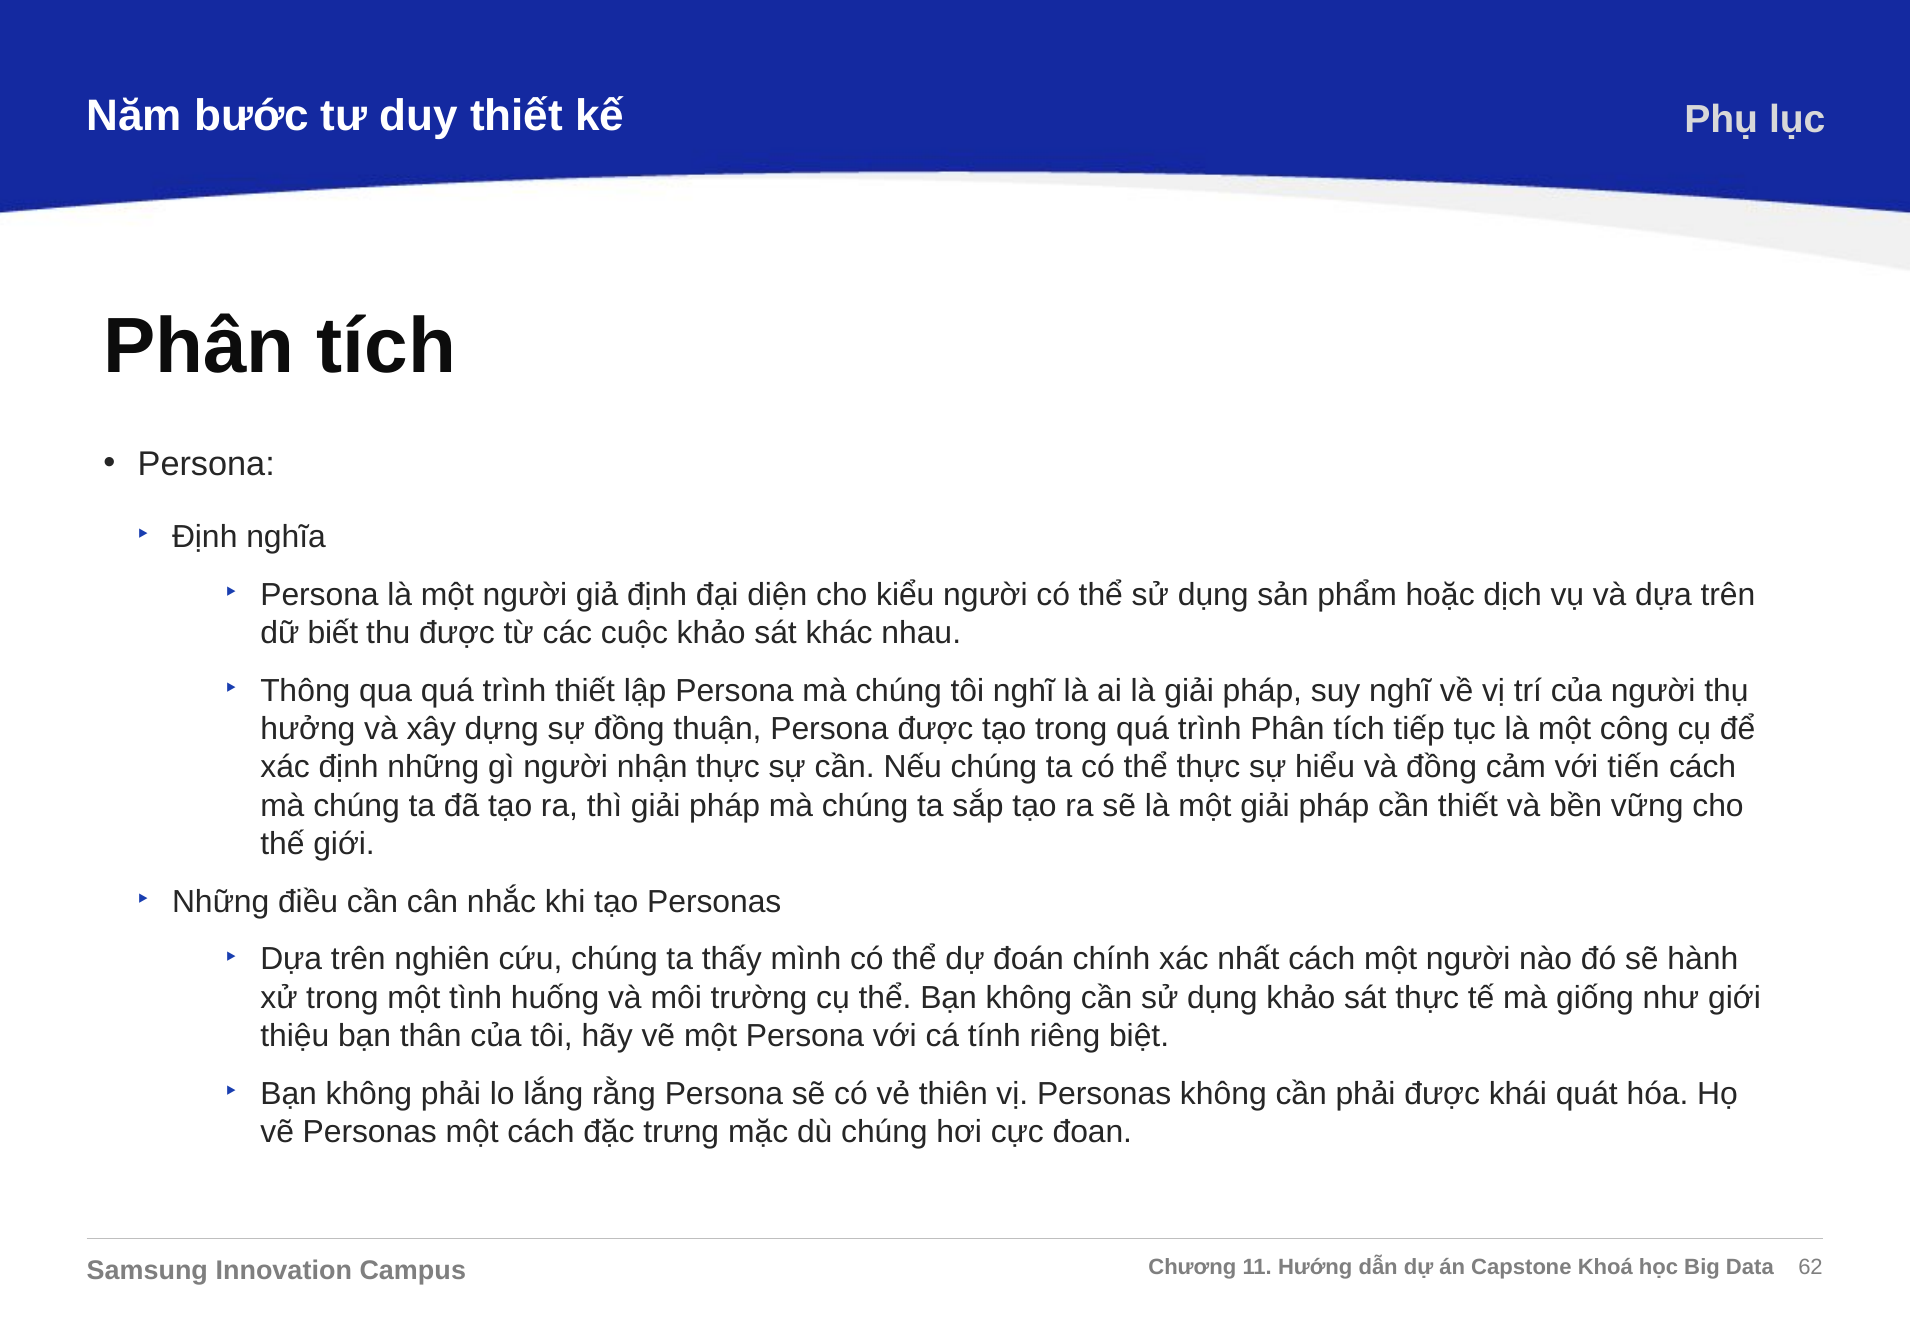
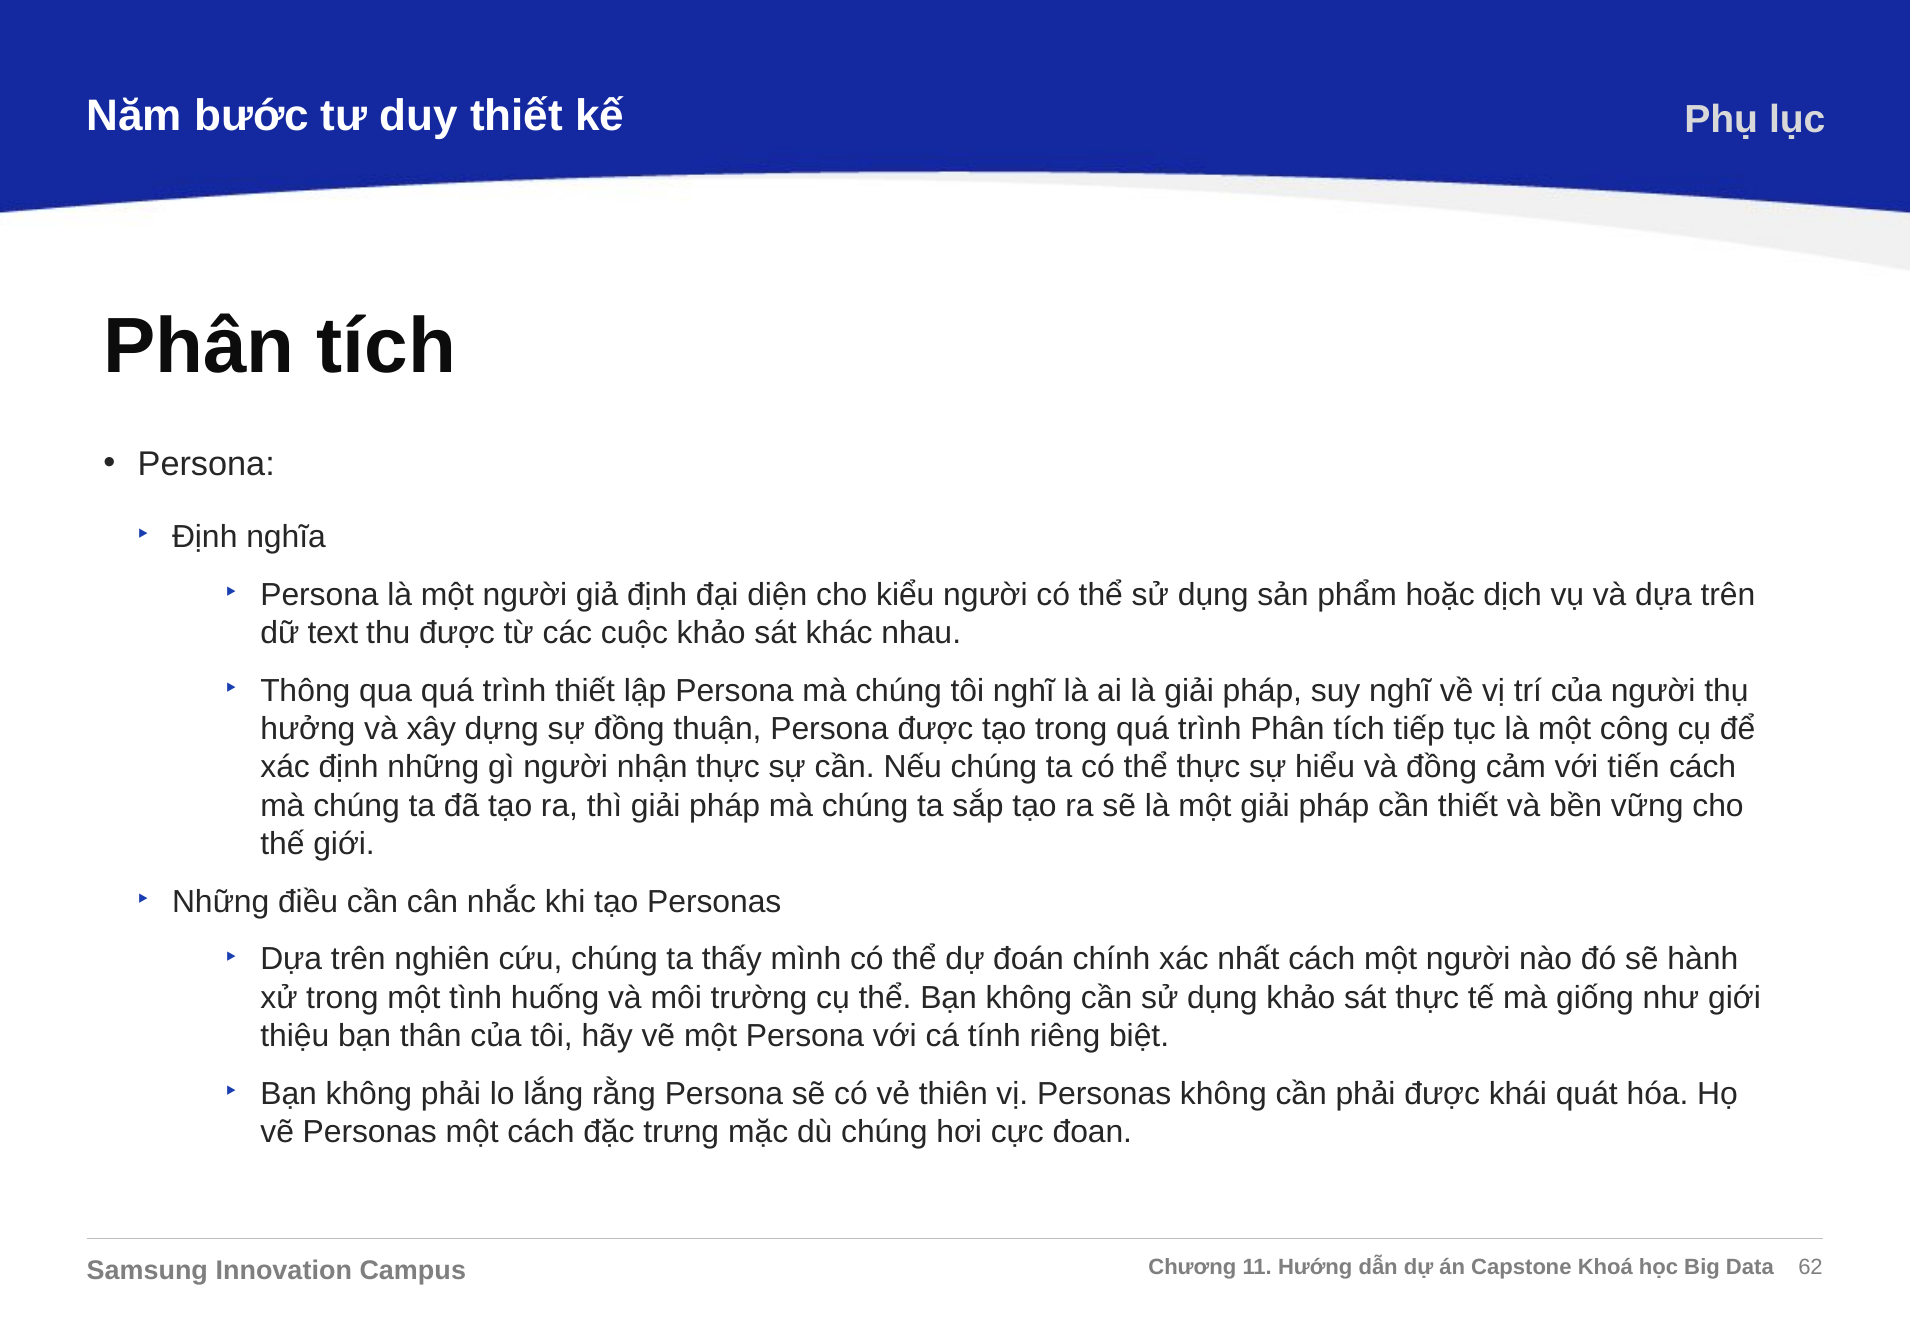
biết: biết -> text
